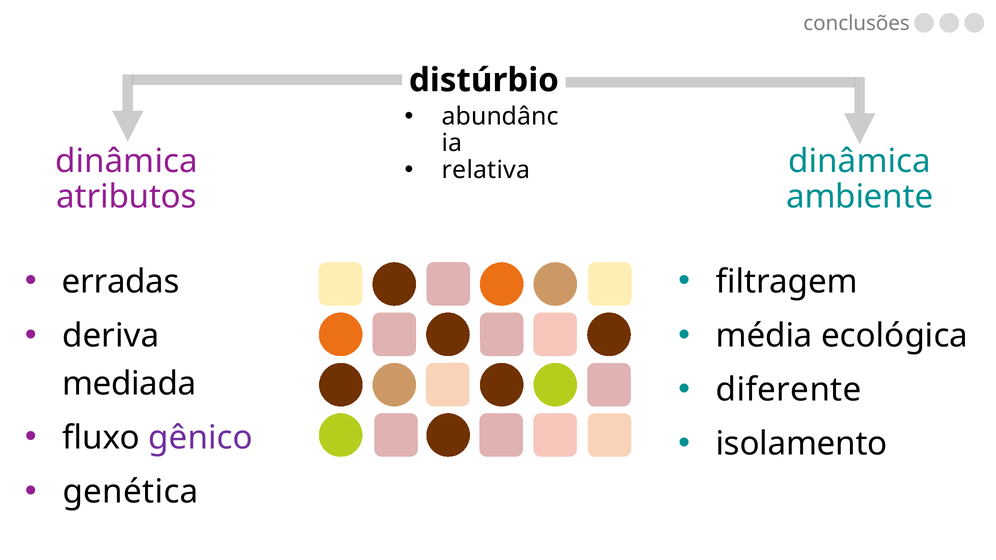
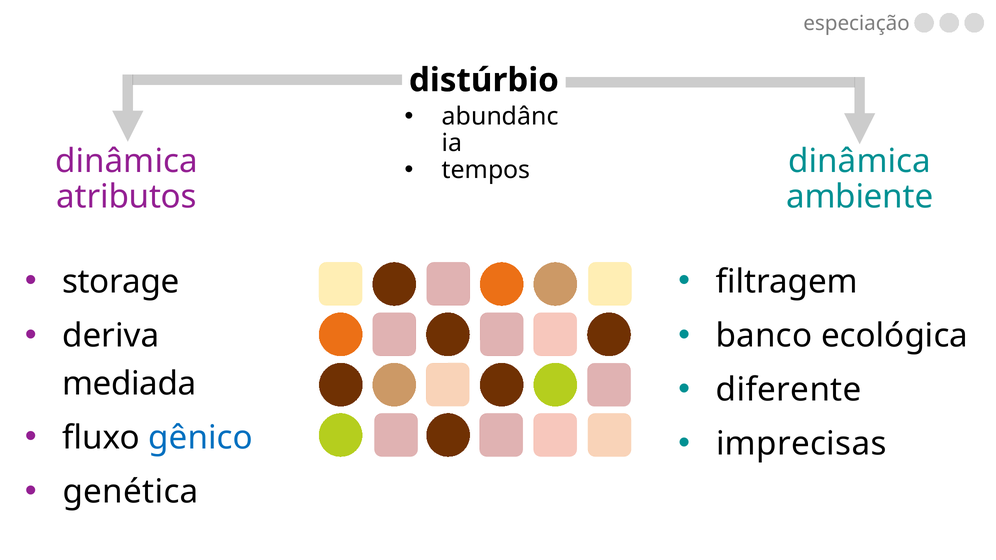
conclusões: conclusões -> especiação
relativa: relativa -> tempos
erradas: erradas -> storage
média: média -> banco
gênico colour: purple -> blue
isolamento: isolamento -> imprecisas
